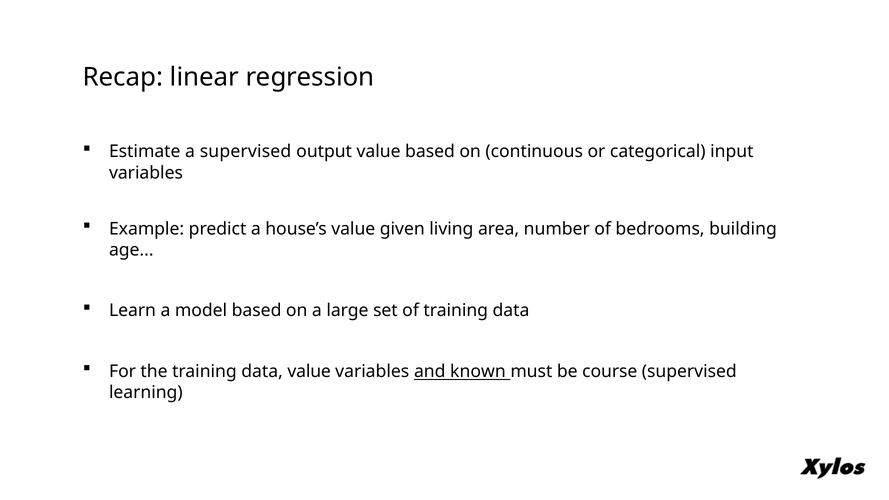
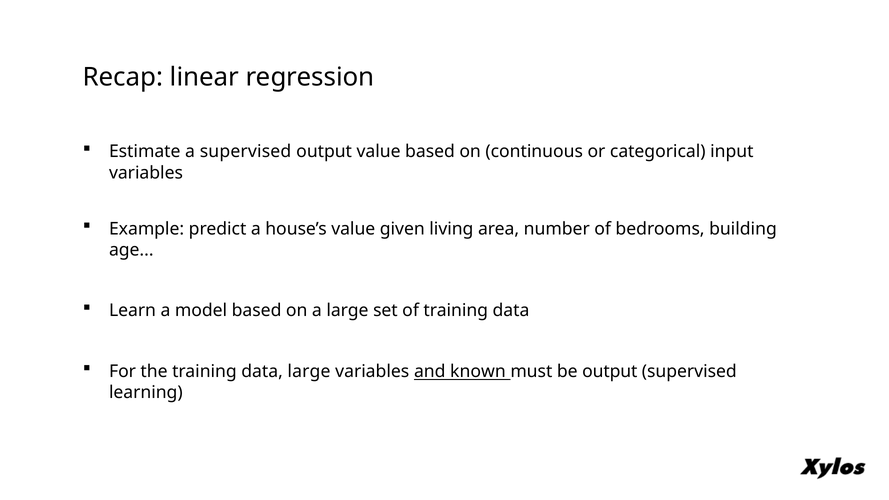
data value: value -> large
be course: course -> output
